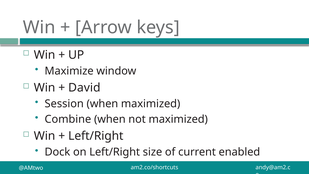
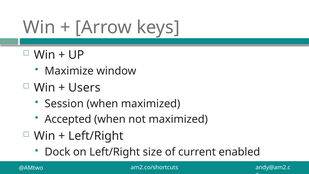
David: David -> Users
Combine: Combine -> Accepted
